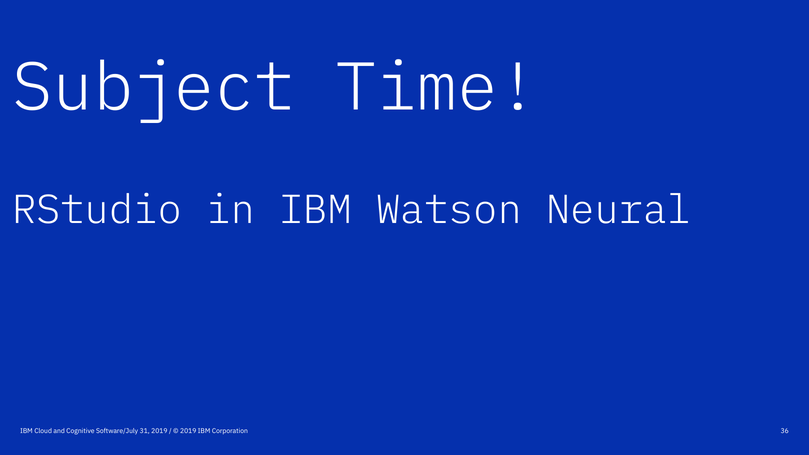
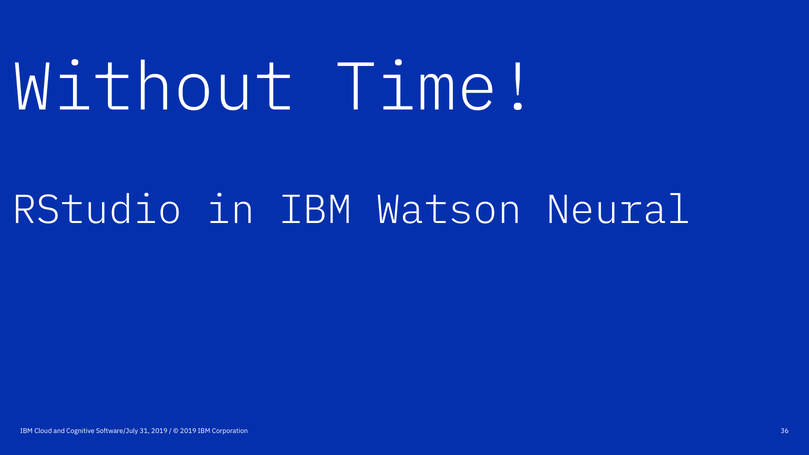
Subject: Subject -> Without
